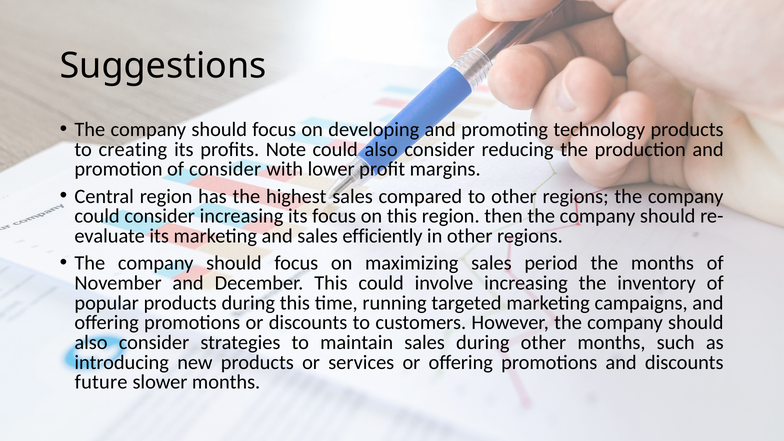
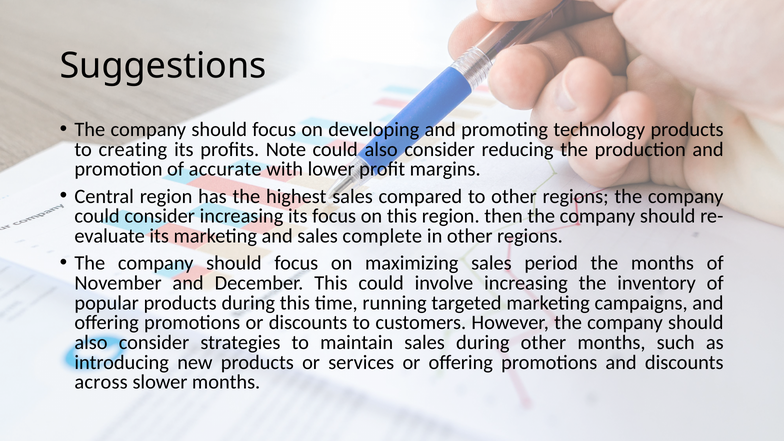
of consider: consider -> accurate
efficiently: efficiently -> complete
future: future -> across
